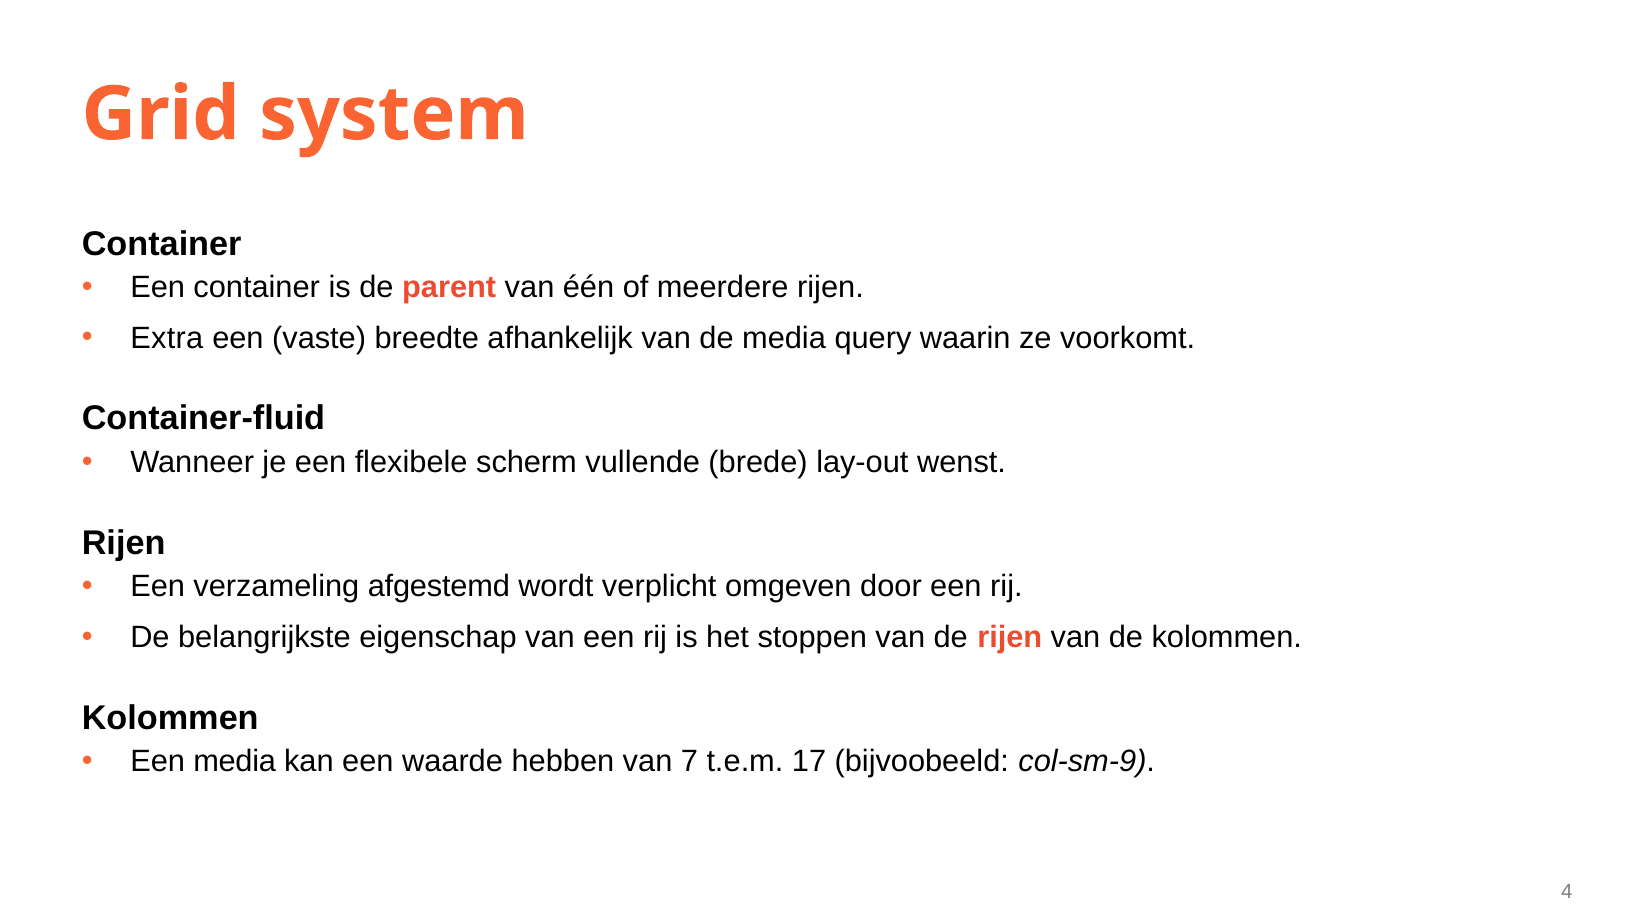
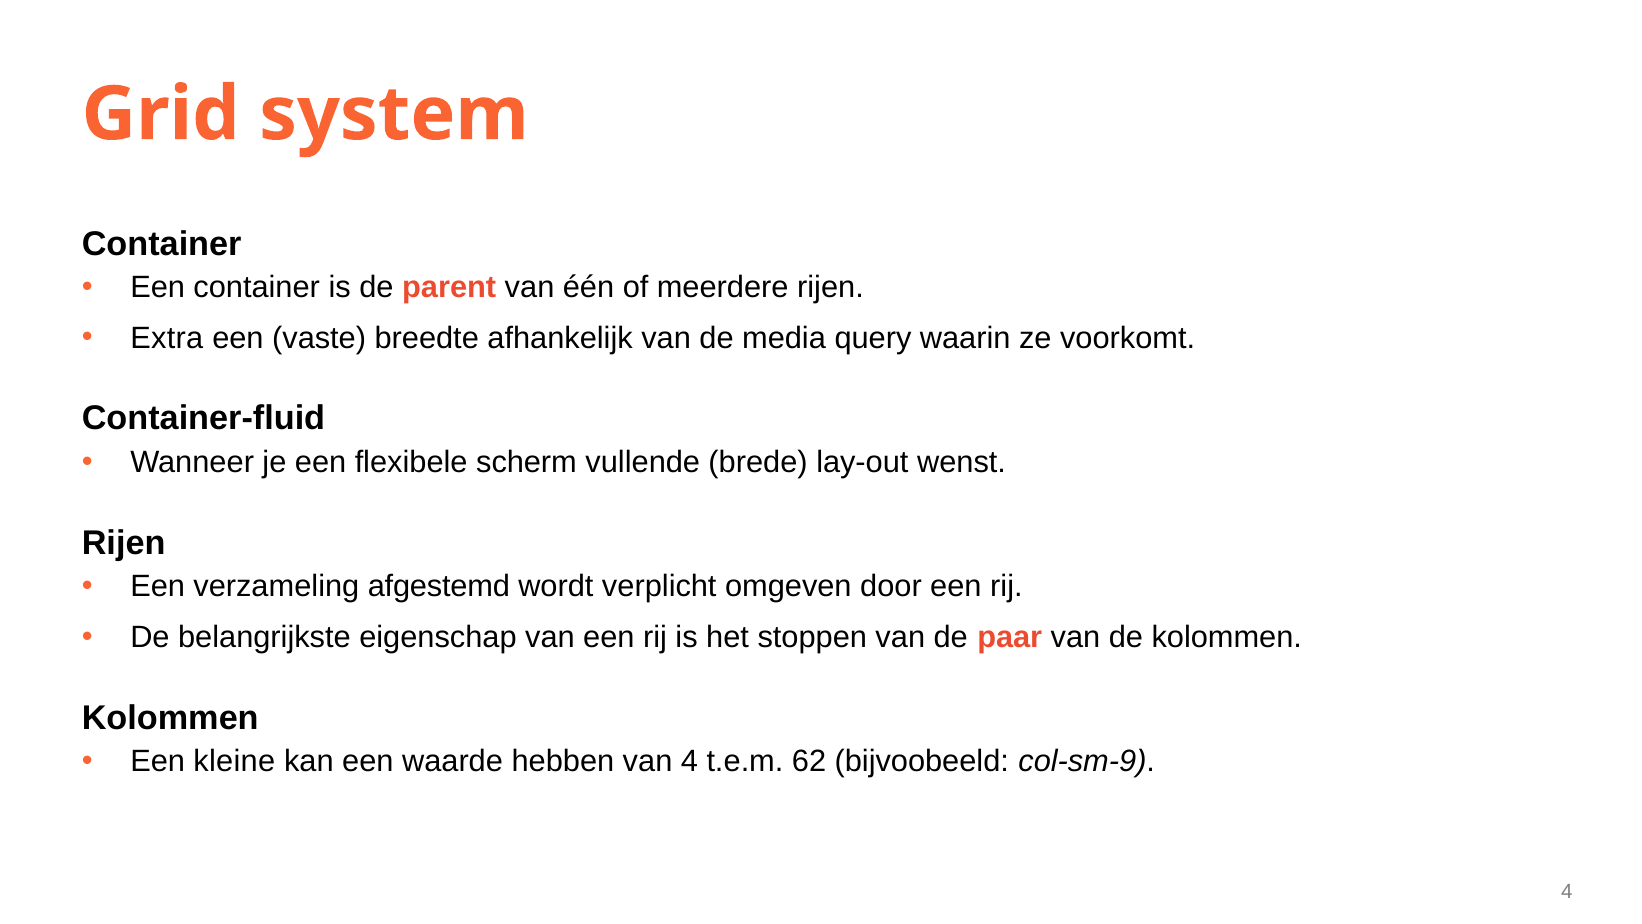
de rijen: rijen -> paar
Een media: media -> kleine
van 7: 7 -> 4
17: 17 -> 62
